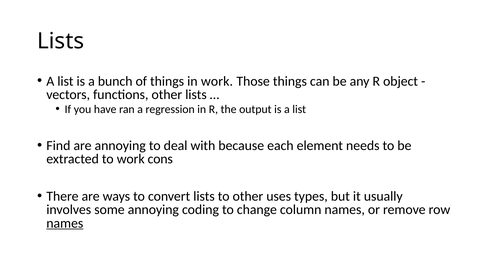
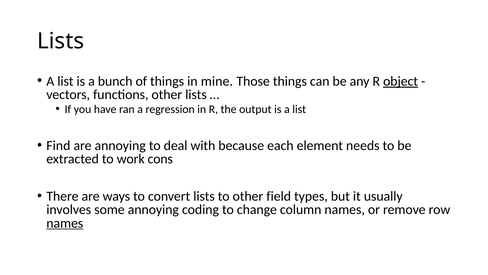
in work: work -> mine
object underline: none -> present
uses: uses -> field
